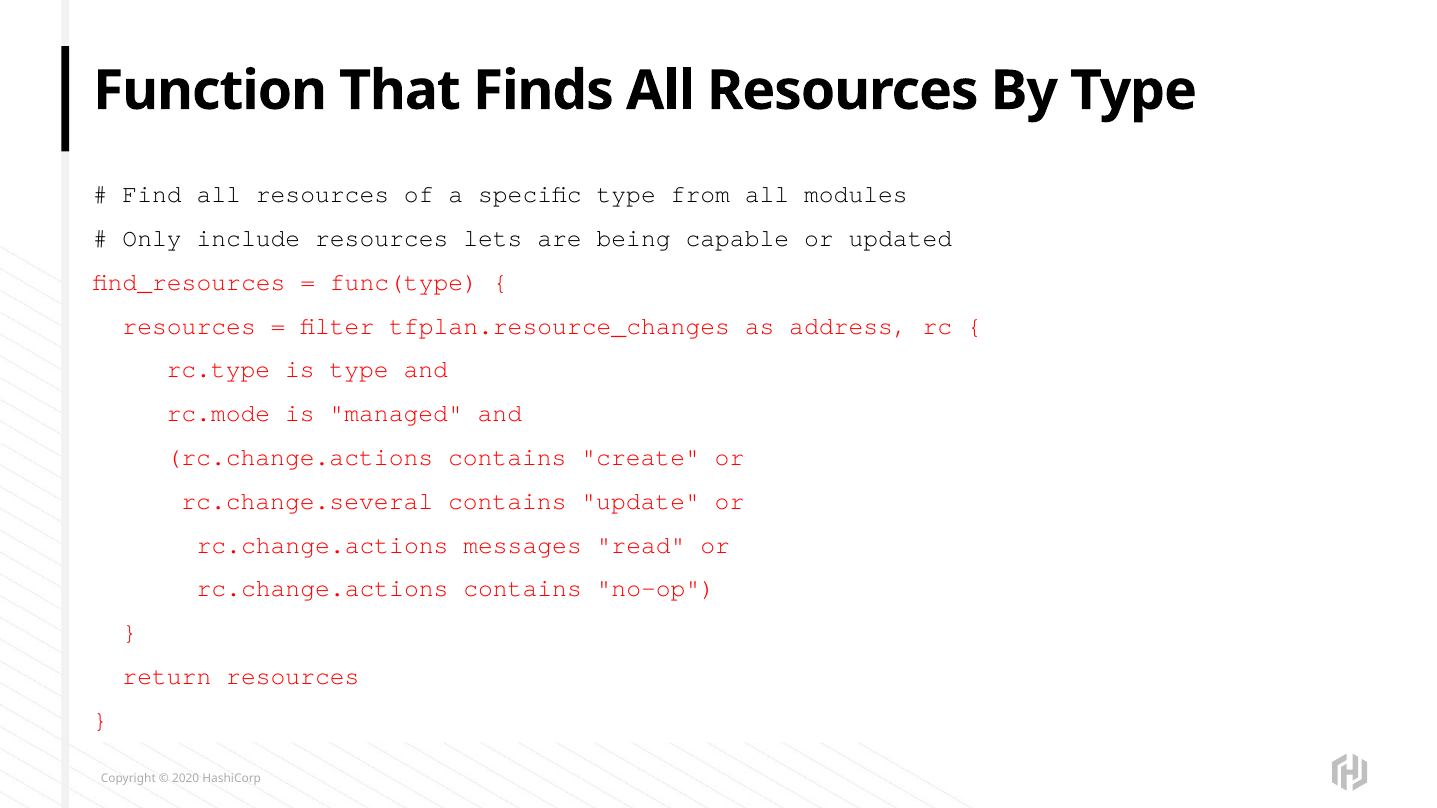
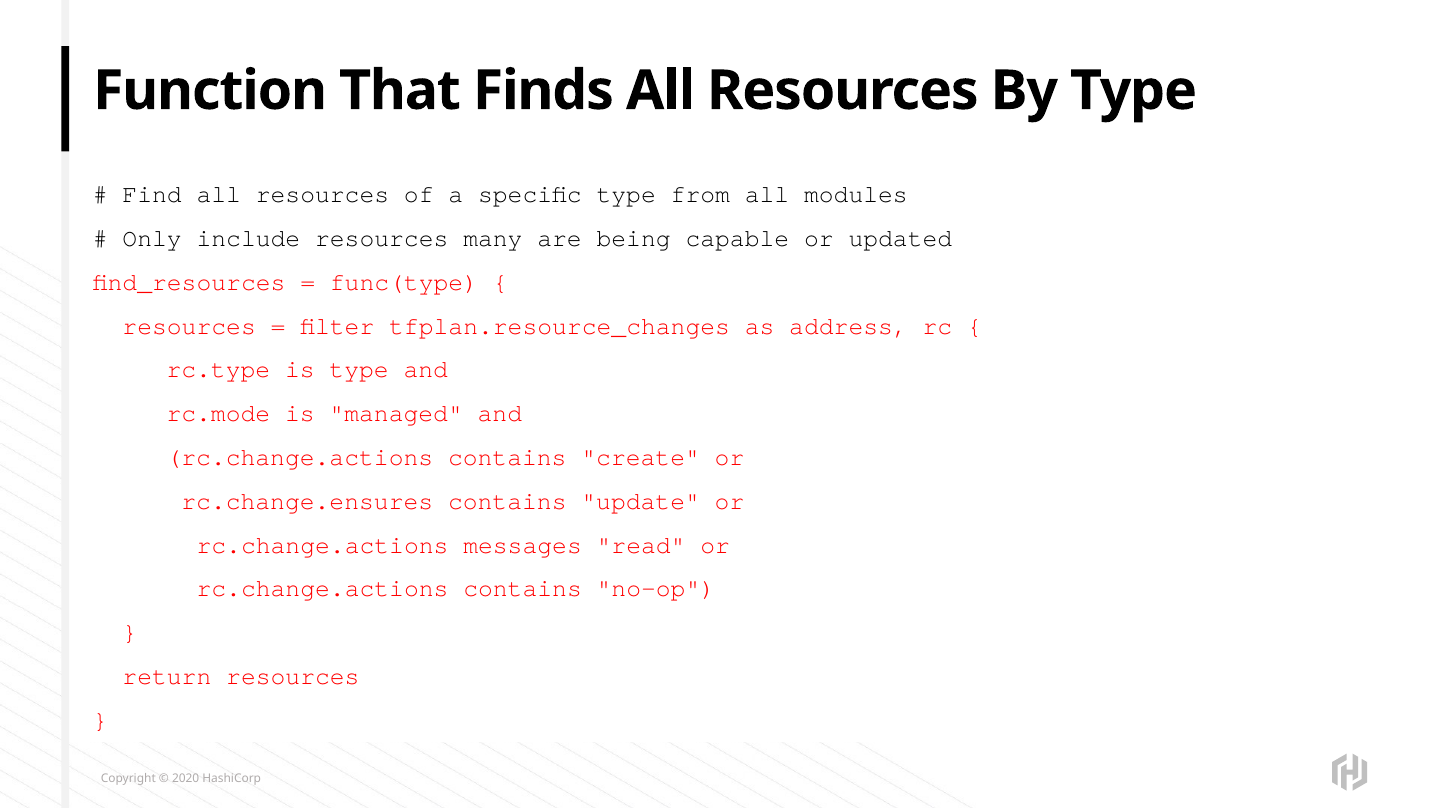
lets: lets -> many
rc.change.several: rc.change.several -> rc.change.ensures
